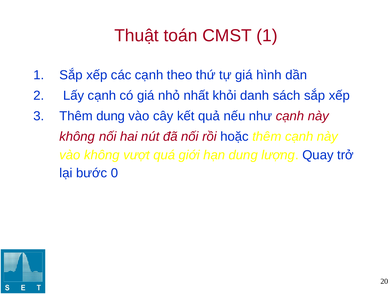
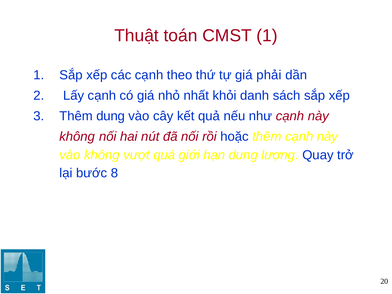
hình: hình -> phải
0: 0 -> 8
